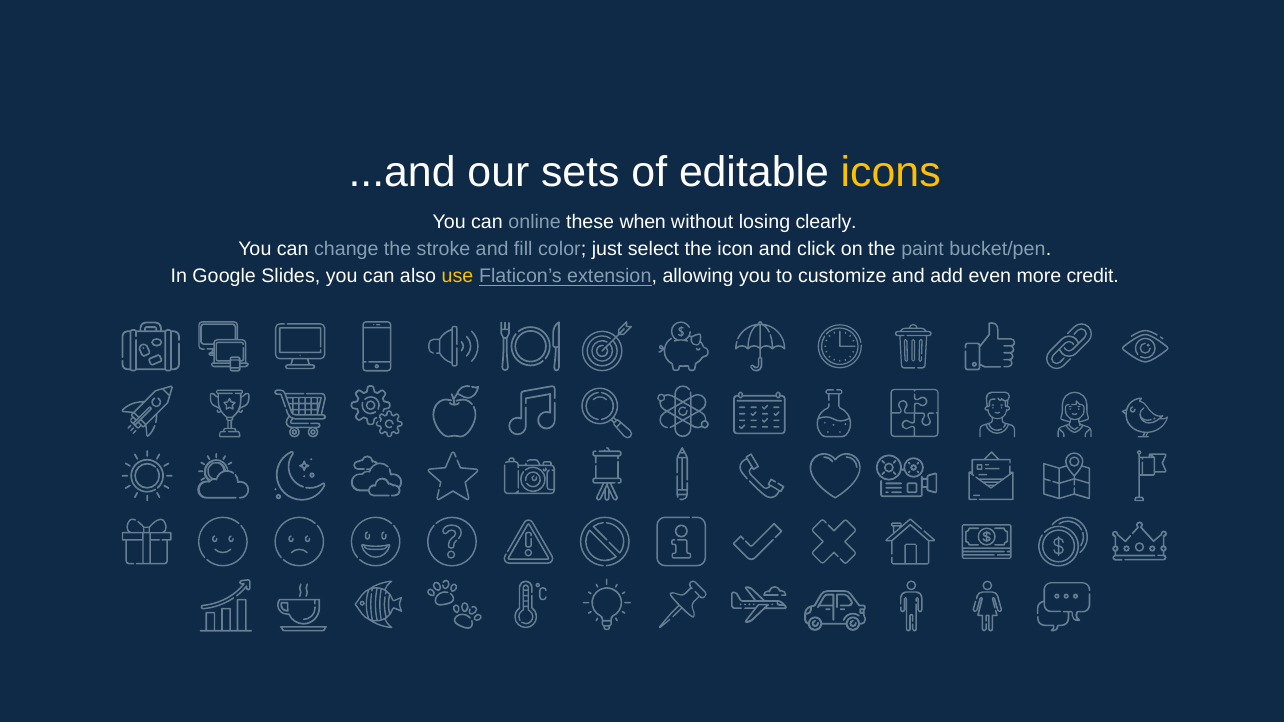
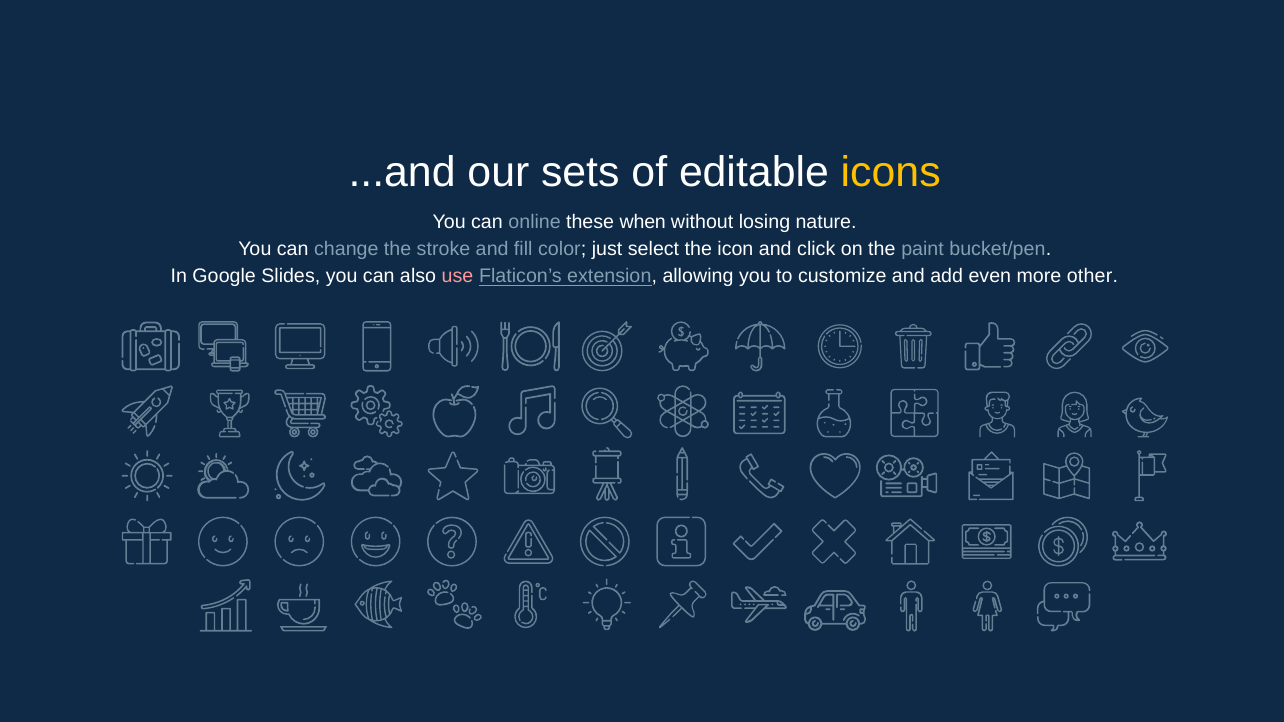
clearly: clearly -> nature
use colour: yellow -> pink
credit: credit -> other
